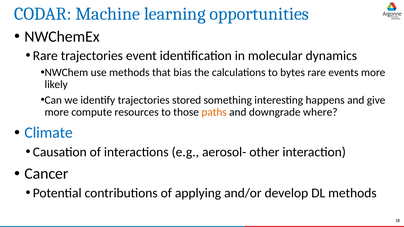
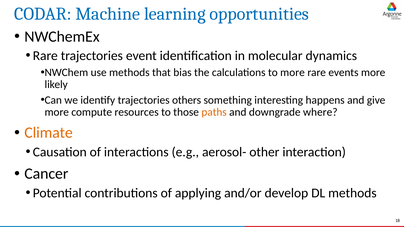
to bytes: bytes -> more
stored: stored -> others
Climate colour: blue -> orange
